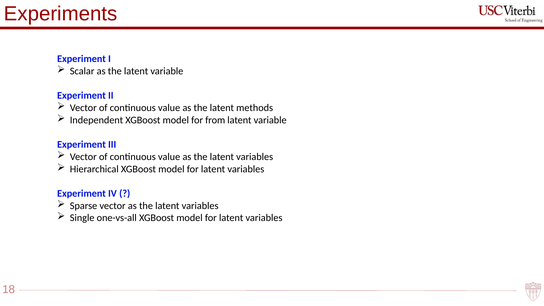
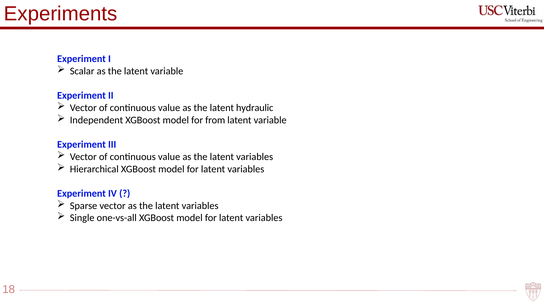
methods: methods -> hydraulic
